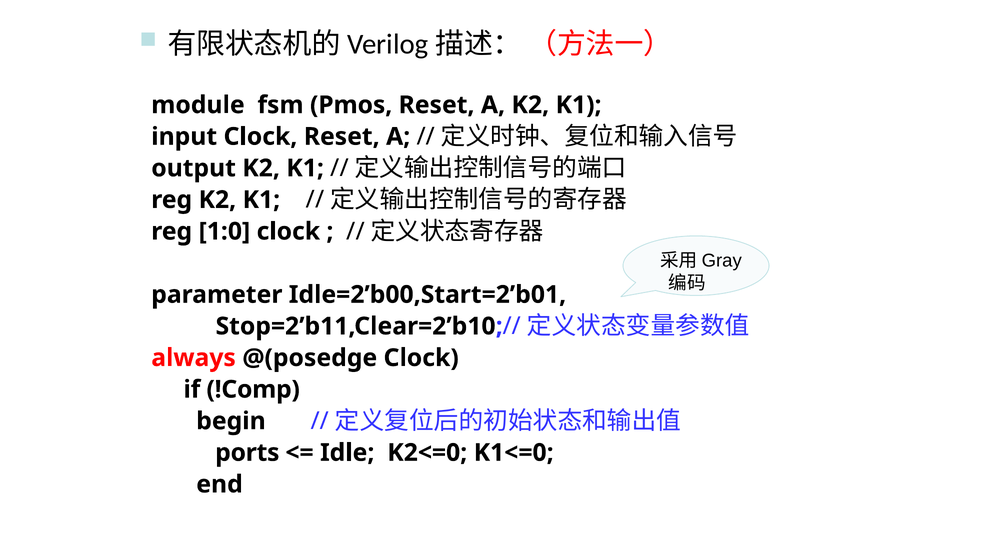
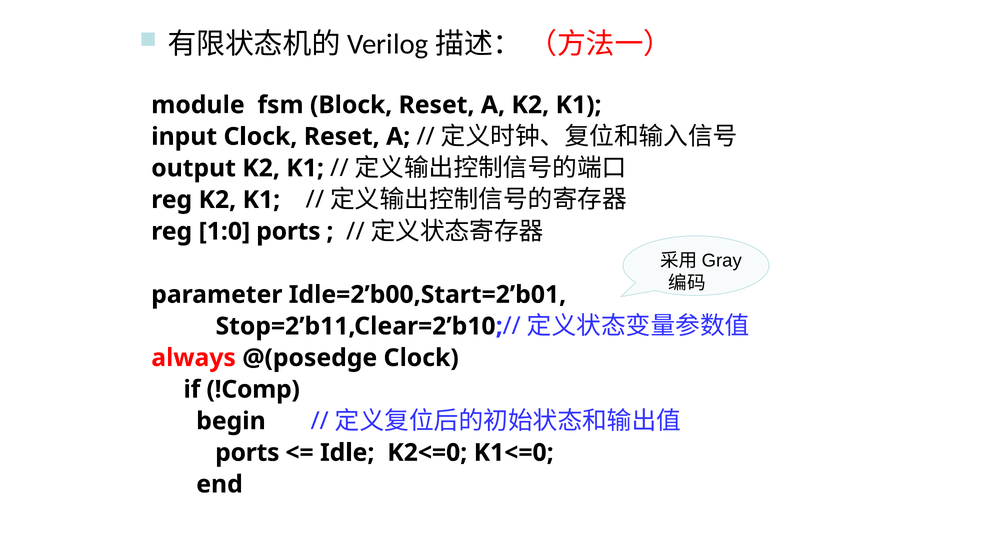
Pmos: Pmos -> Block
1:0 clock: clock -> ports
